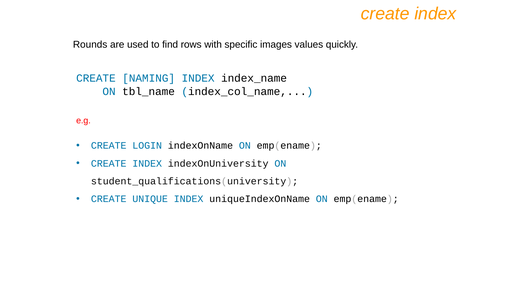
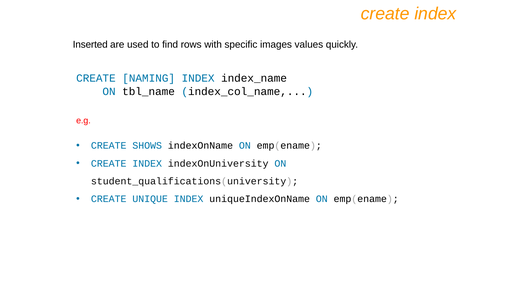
Rounds: Rounds -> Inserted
LOGIN: LOGIN -> SHOWS
